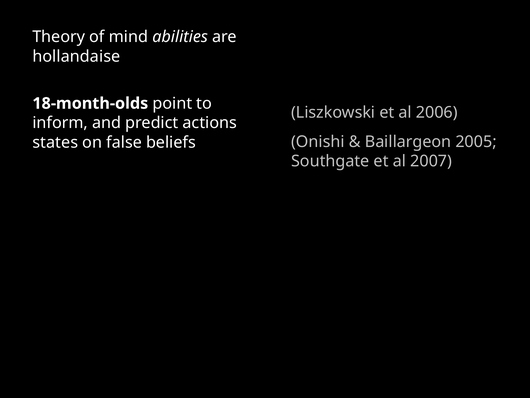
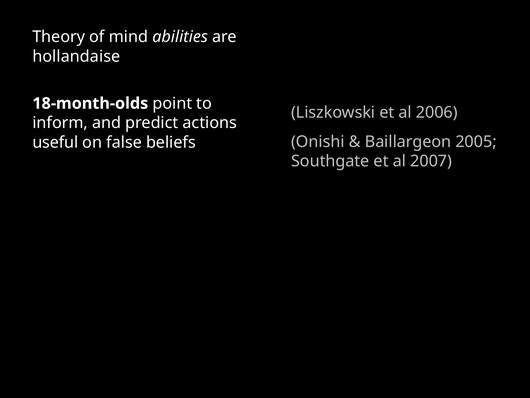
states: states -> useful
